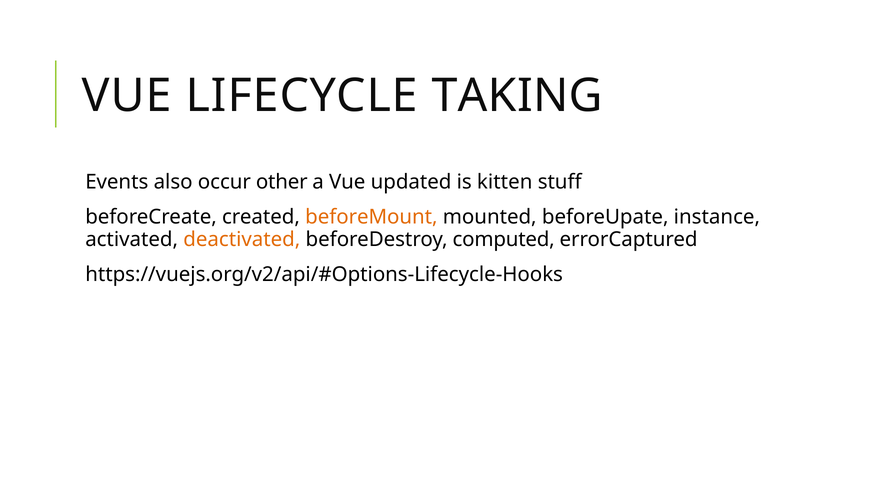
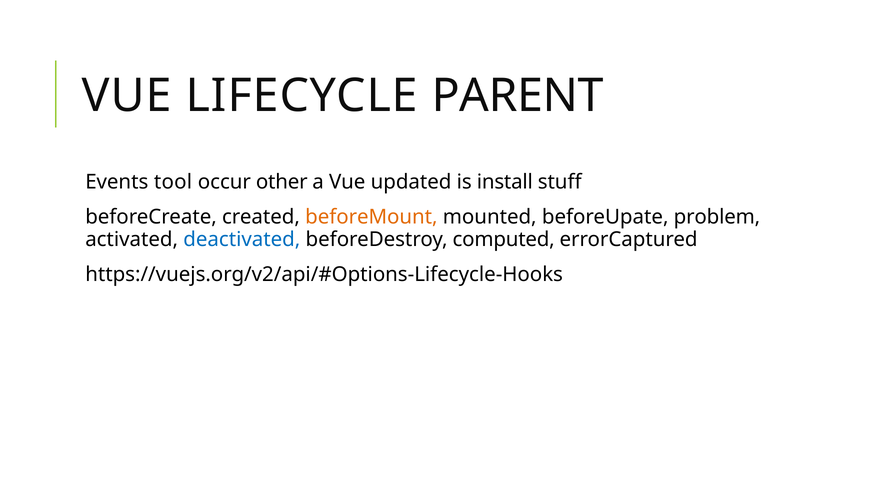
TAKING: TAKING -> PARENT
also: also -> tool
kitten: kitten -> install
instance: instance -> problem
deactivated colour: orange -> blue
